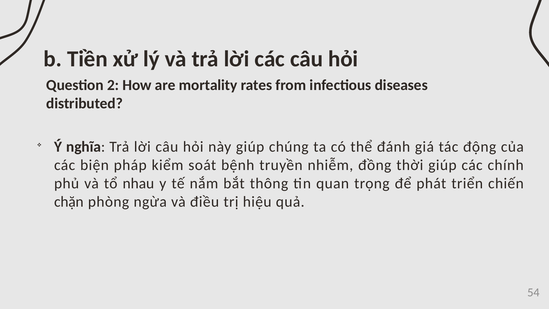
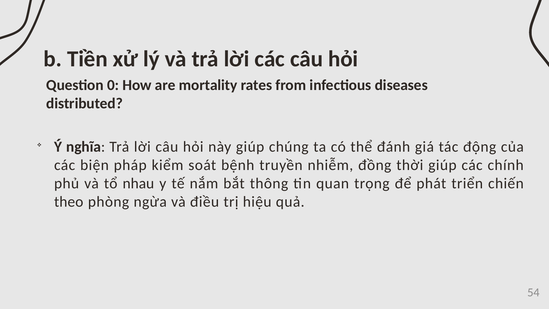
2: 2 -> 0
chặn: chặn -> theo
